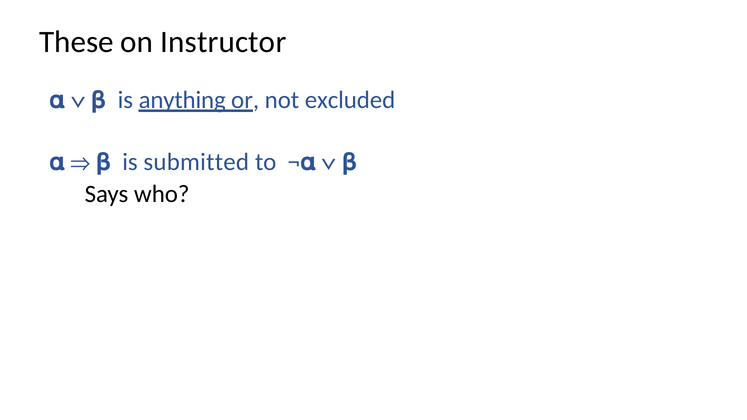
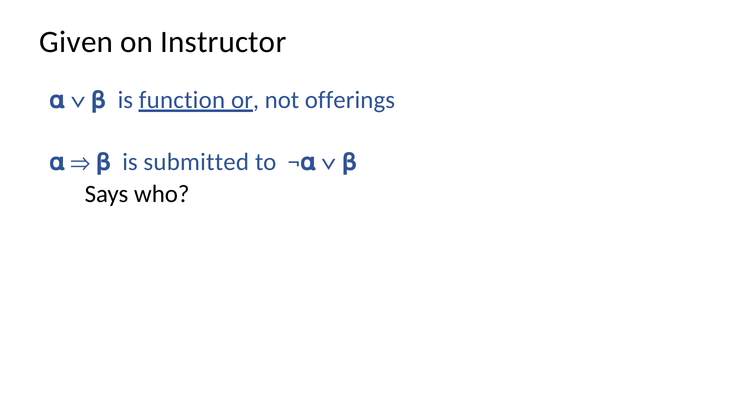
These: These -> Given
anything: anything -> function
excluded: excluded -> offerings
